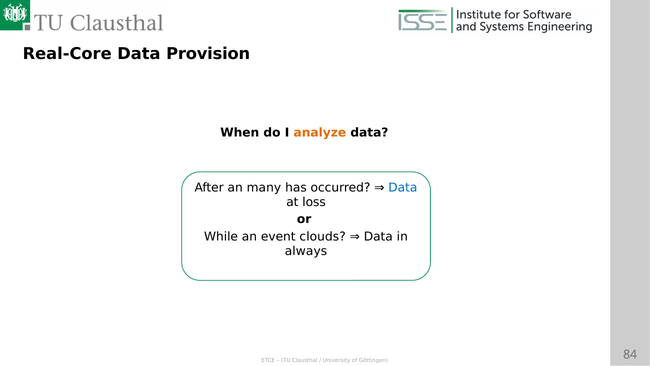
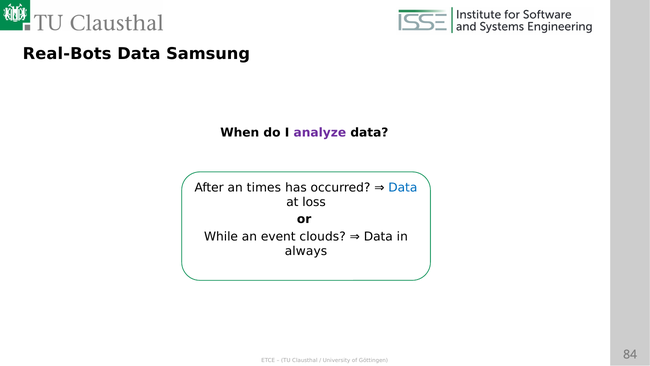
Real-Core: Real-Core -> Real-Bots
Provision: Provision -> Samsung
analyze colour: orange -> purple
many: many -> times
